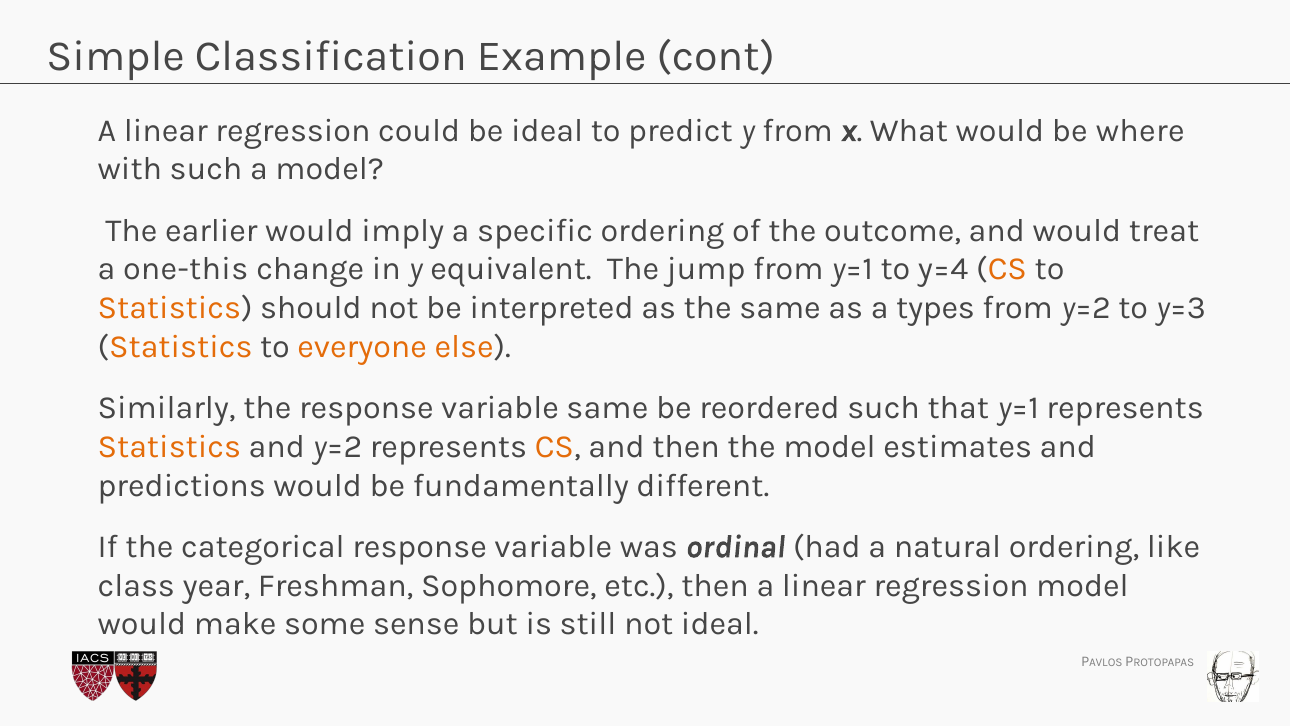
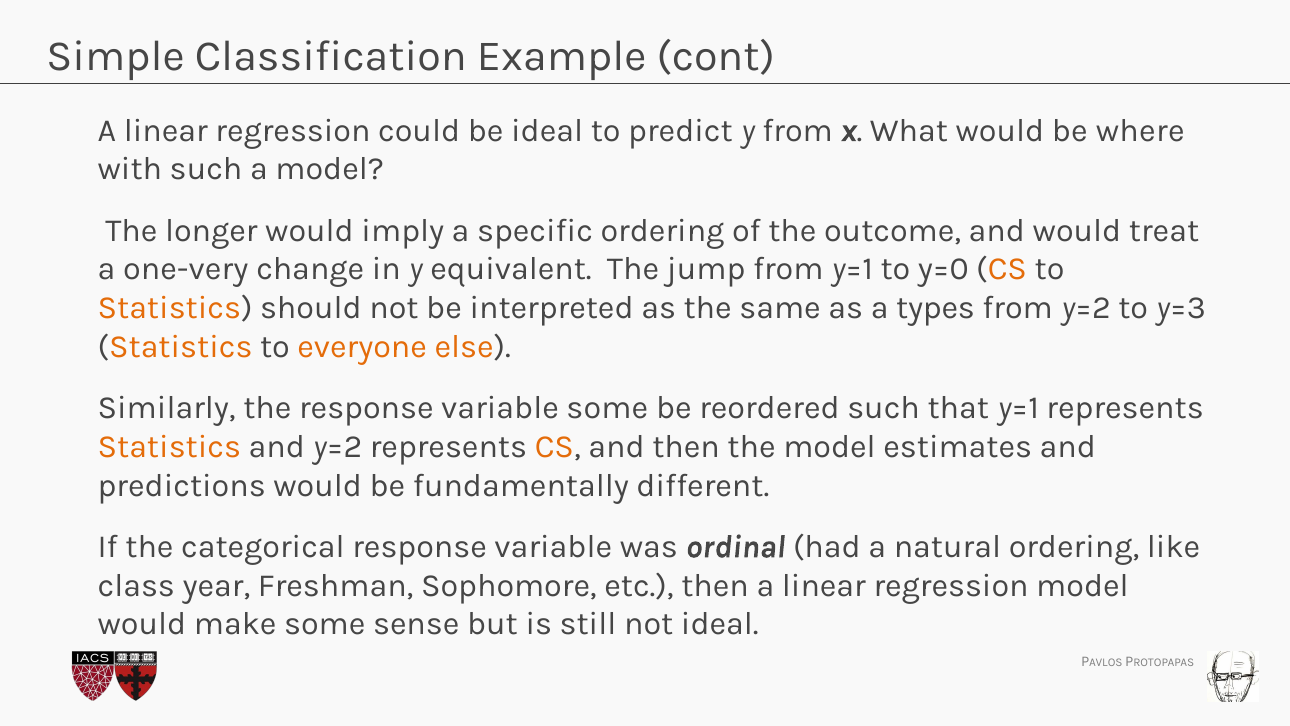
earlier: earlier -> longer
one-this: one-this -> one-very
y=4: y=4 -> y=0
variable same: same -> some
